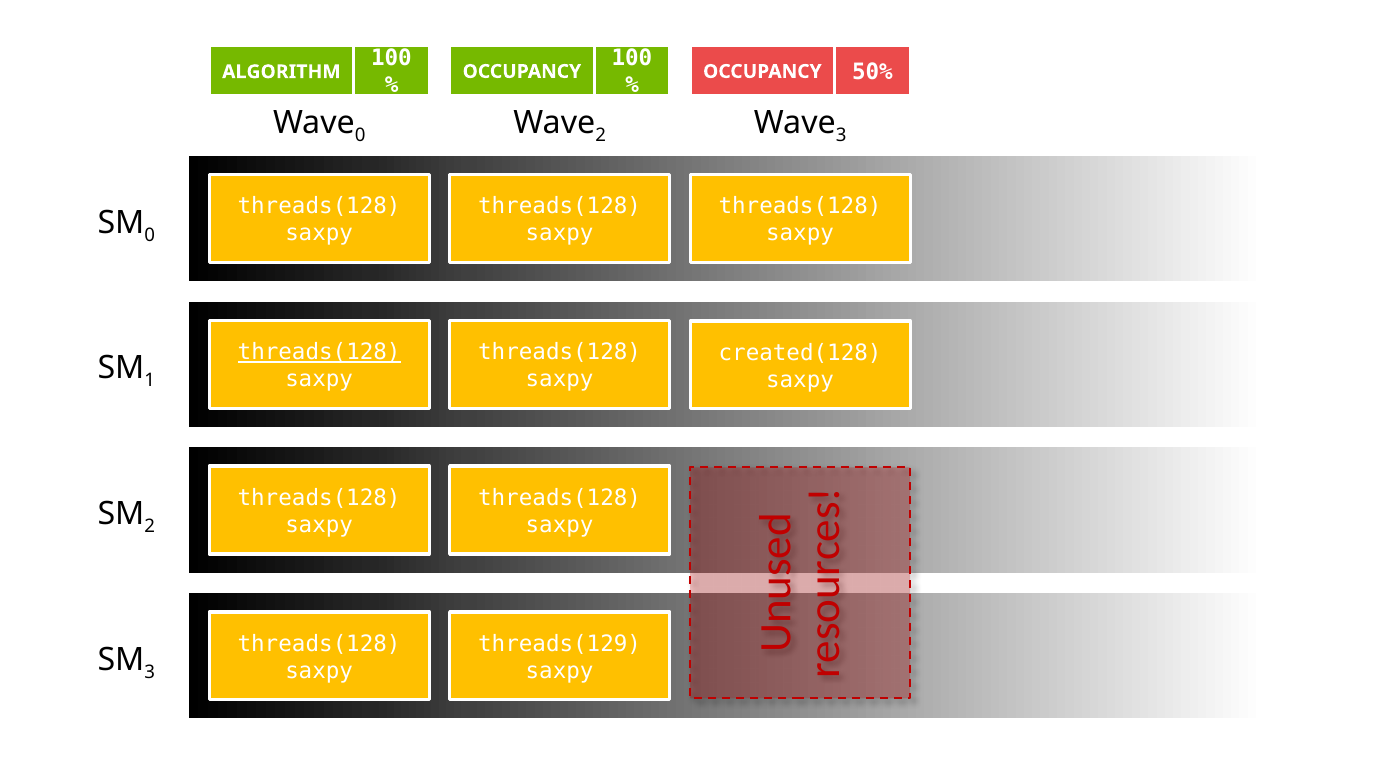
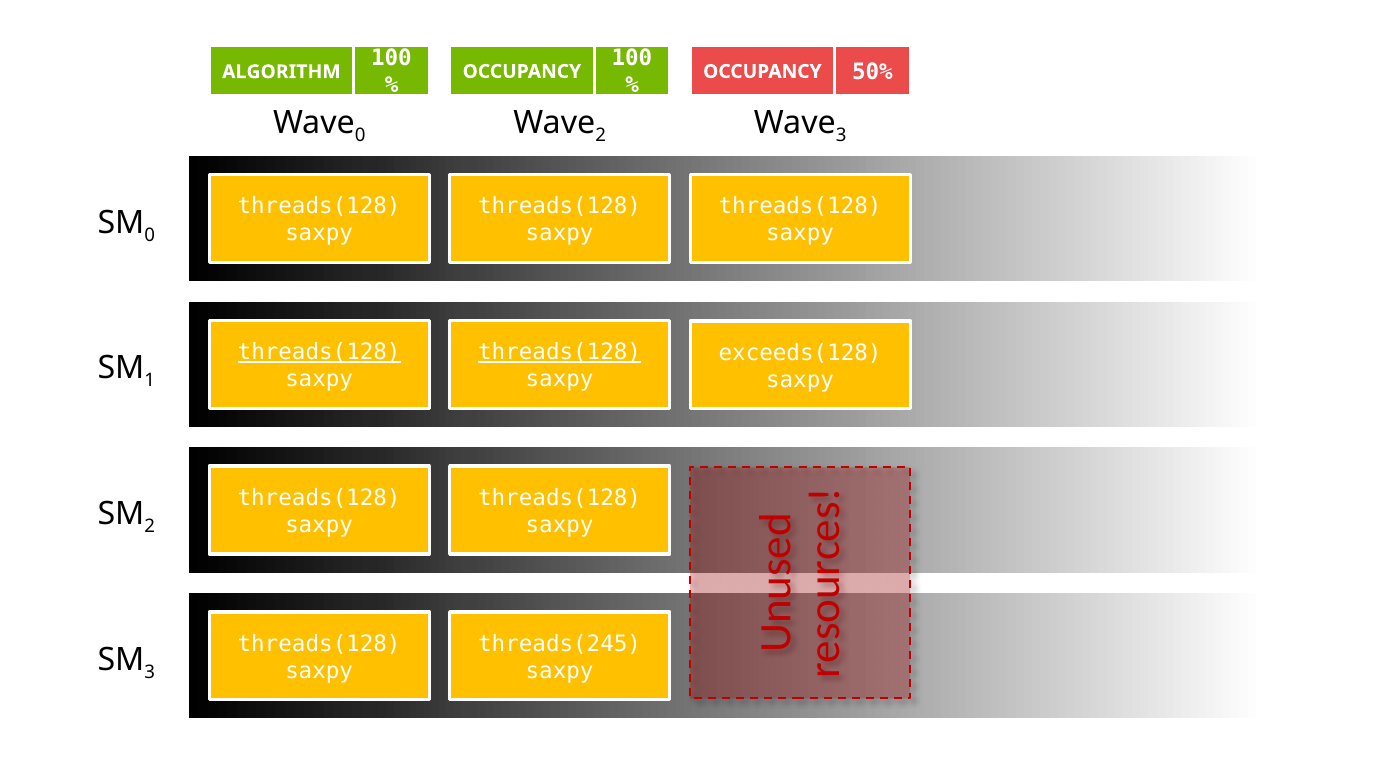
threads(128 at (560, 352) underline: none -> present
created(128: created(128 -> exceeds(128
threads(129: threads(129 -> threads(245
